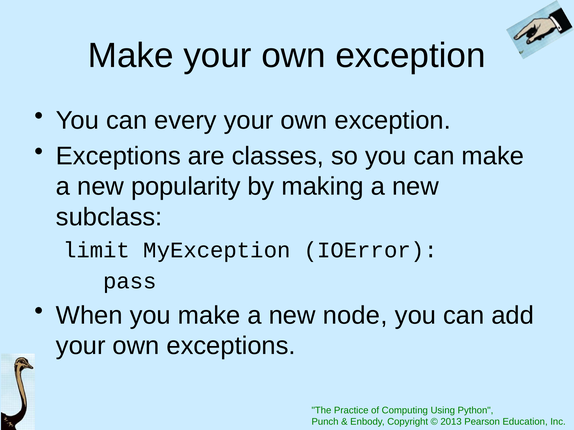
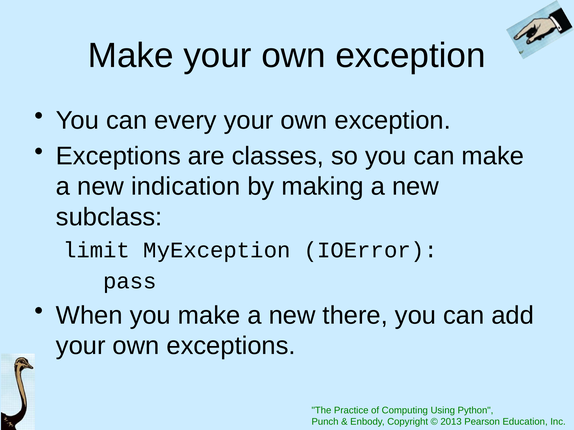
popularity: popularity -> indication
node: node -> there
